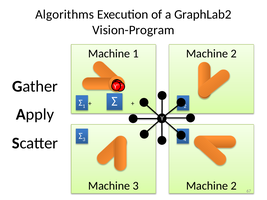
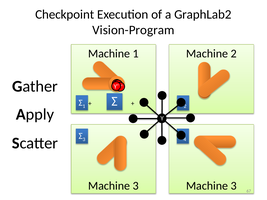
Algorithms: Algorithms -> Checkpoint
2 at (234, 186): 2 -> 3
